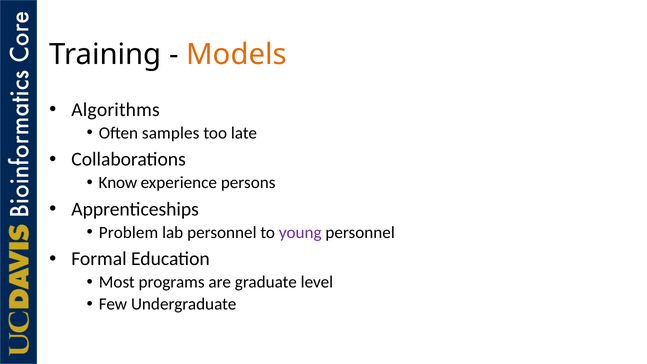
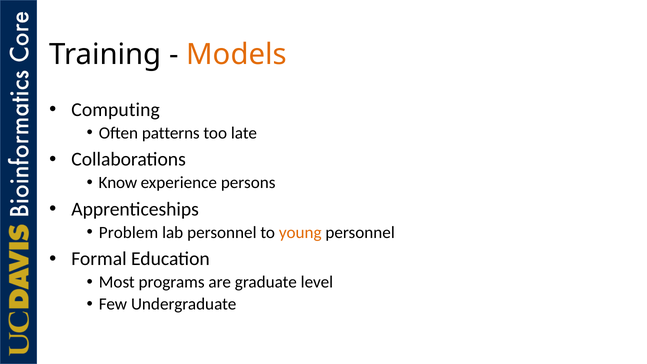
Algorithms: Algorithms -> Computing
samples: samples -> patterns
young colour: purple -> orange
